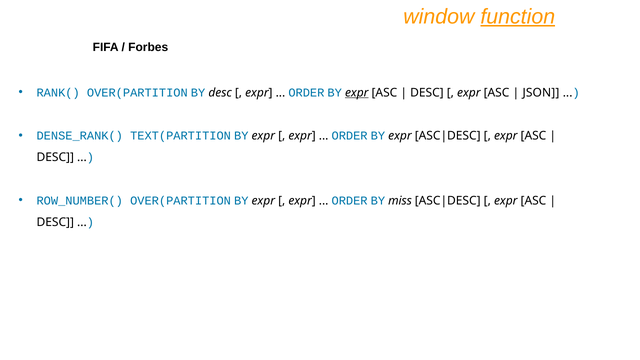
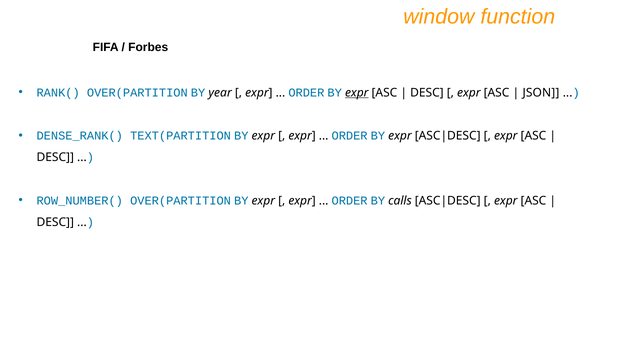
function underline: present -> none
BY desc: desc -> year
miss: miss -> calls
